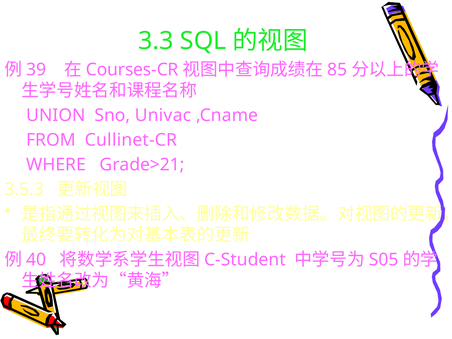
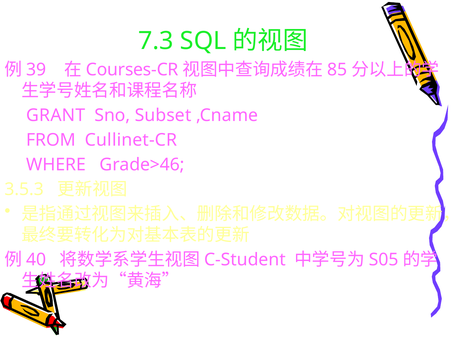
3.3: 3.3 -> 7.3
UNION: UNION -> GRANT
Univac: Univac -> Subset
Grade>21: Grade>21 -> Grade>46
